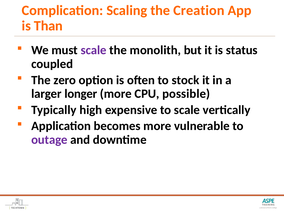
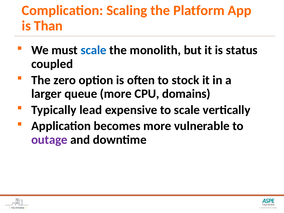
Creation: Creation -> Platform
scale at (94, 50) colour: purple -> blue
longer: longer -> queue
possible: possible -> domains
high: high -> lead
